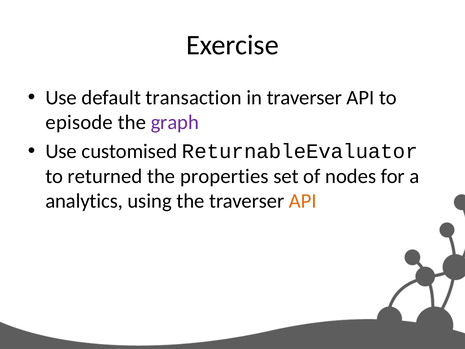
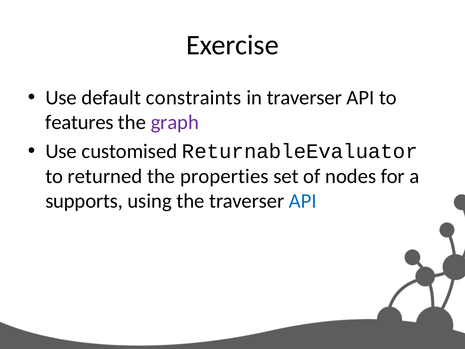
transaction: transaction -> constraints
episode: episode -> features
analytics: analytics -> supports
API at (303, 201) colour: orange -> blue
